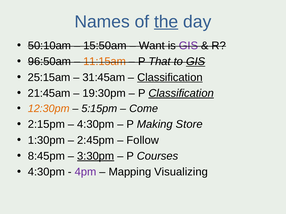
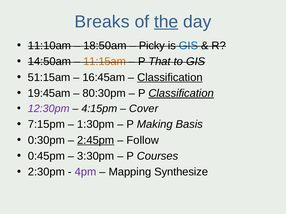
Names: Names -> Breaks
50:10am: 50:10am -> 11:10am
15:50am: 15:50am -> 18:50am
Want: Want -> Picky
GIS at (189, 46) colour: purple -> blue
96:50am: 96:50am -> 14:50am
GIS at (196, 62) underline: present -> none
25:15am: 25:15am -> 51:15am
31:45am: 31:45am -> 16:45am
21:45am: 21:45am -> 19:45am
19:30pm: 19:30pm -> 80:30pm
12:30pm colour: orange -> purple
5:15pm: 5:15pm -> 4:15pm
Come: Come -> Cover
2:15pm: 2:15pm -> 7:15pm
4:30pm at (96, 125): 4:30pm -> 1:30pm
Store: Store -> Basis
1:30pm: 1:30pm -> 0:30pm
2:45pm underline: none -> present
8:45pm: 8:45pm -> 0:45pm
3:30pm underline: present -> none
4:30pm at (46, 172): 4:30pm -> 2:30pm
Visualizing: Visualizing -> Synthesize
